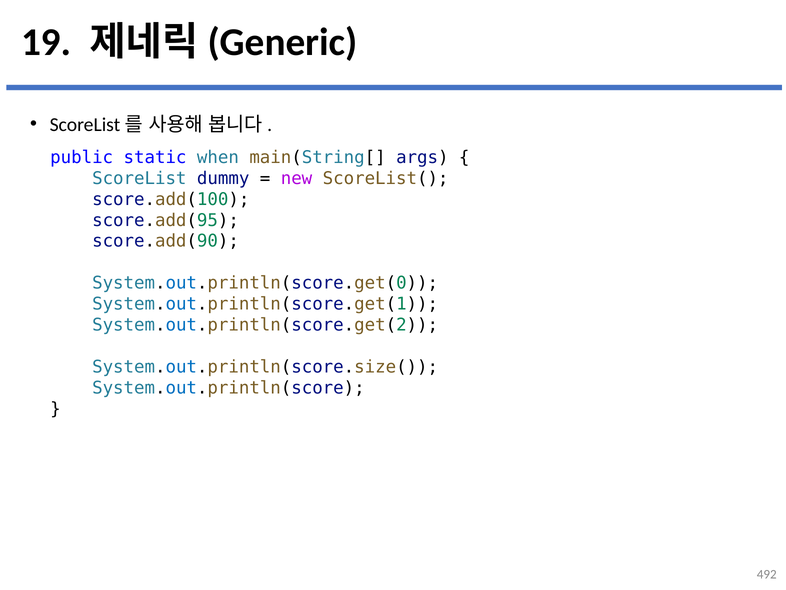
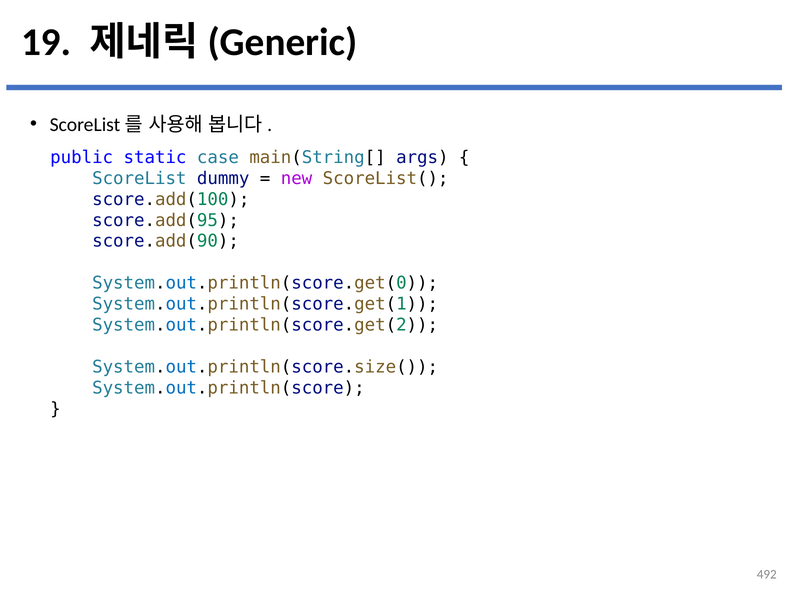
when: when -> case
